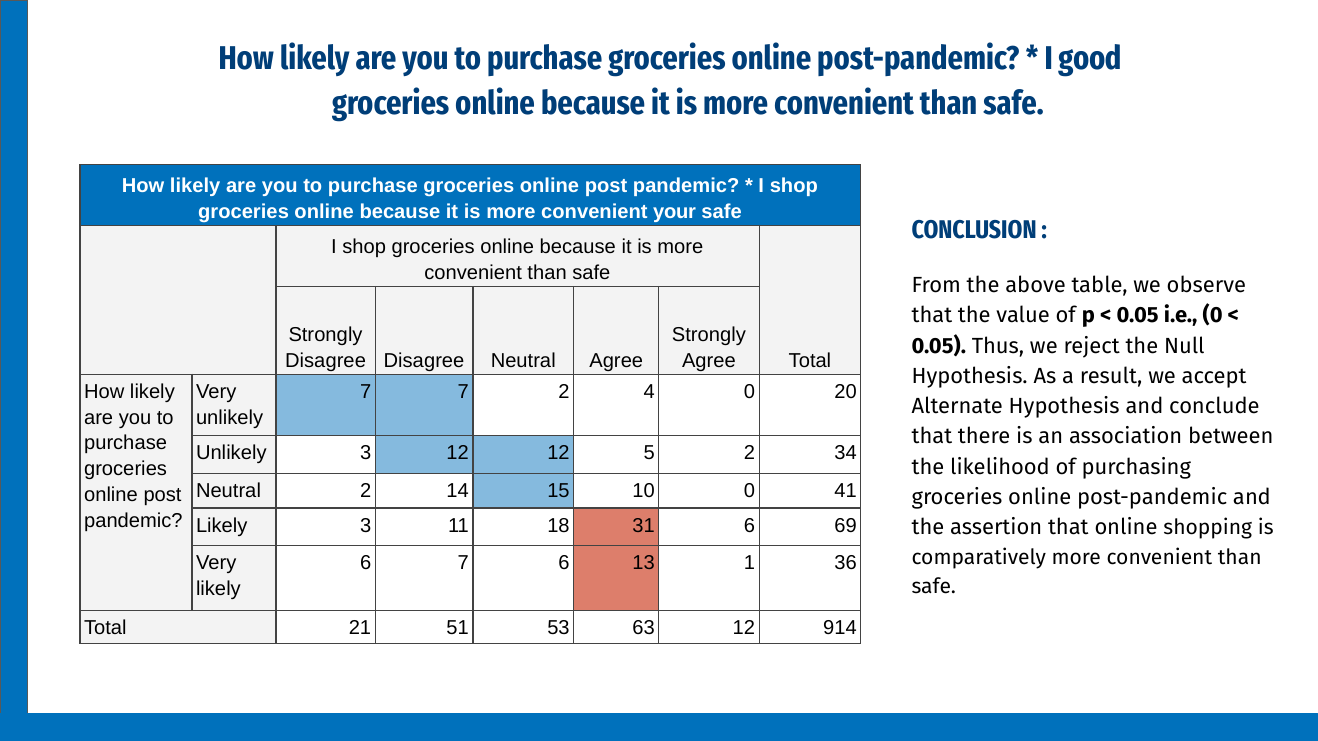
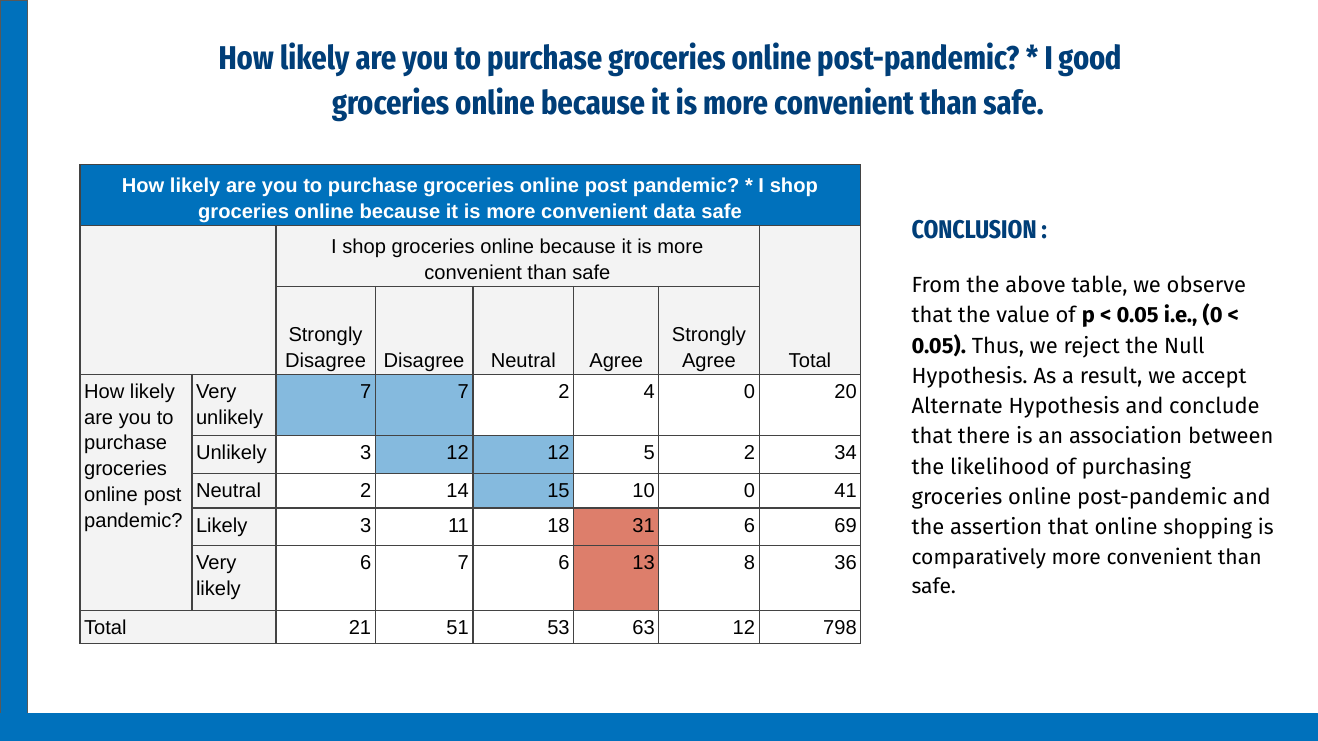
your: your -> data
1: 1 -> 8
914: 914 -> 798
